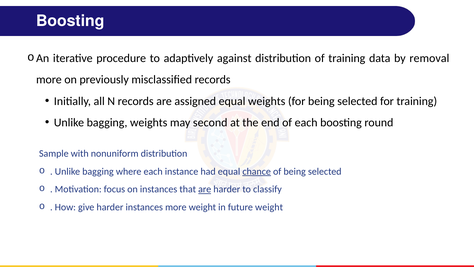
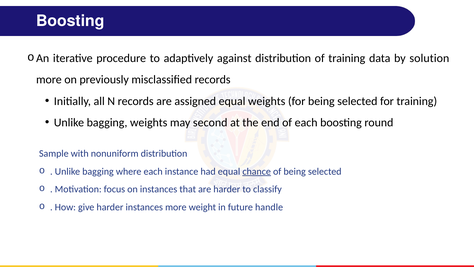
removal: removal -> solution
are at (205, 189) underline: present -> none
future weight: weight -> handle
